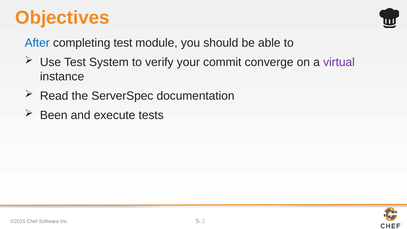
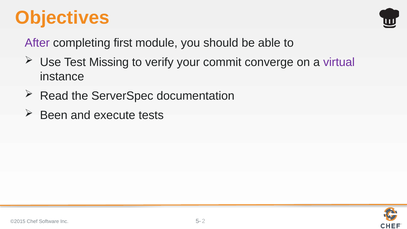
After colour: blue -> purple
completing test: test -> first
System: System -> Missing
